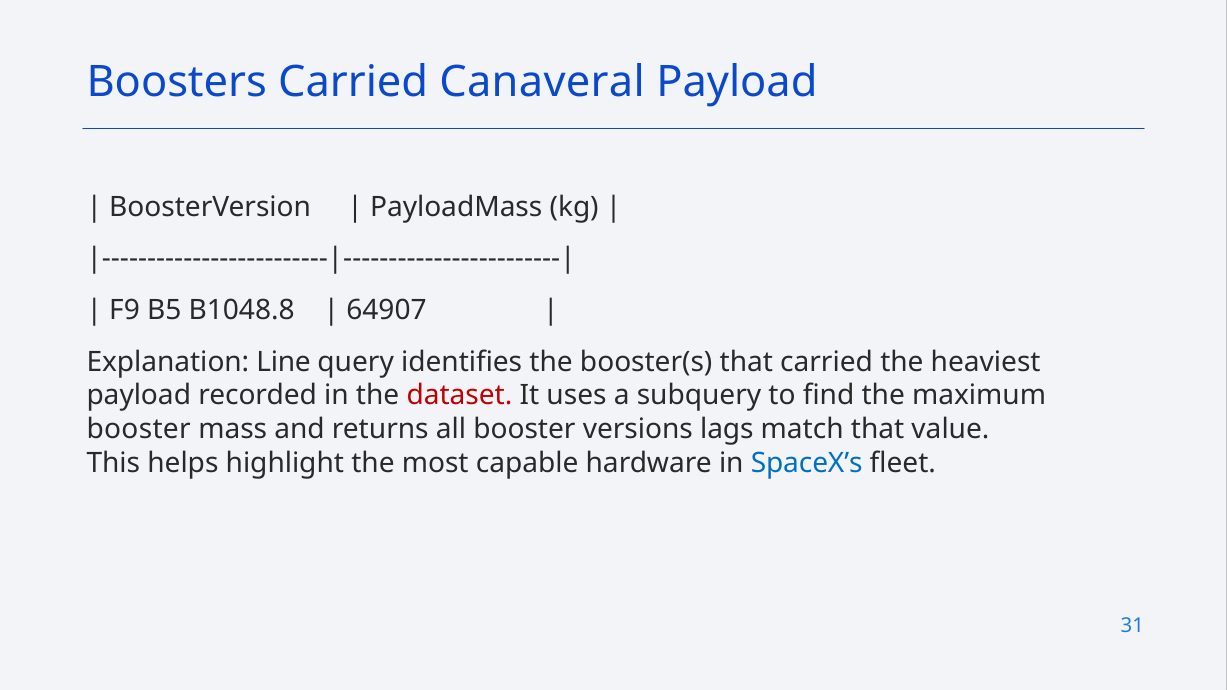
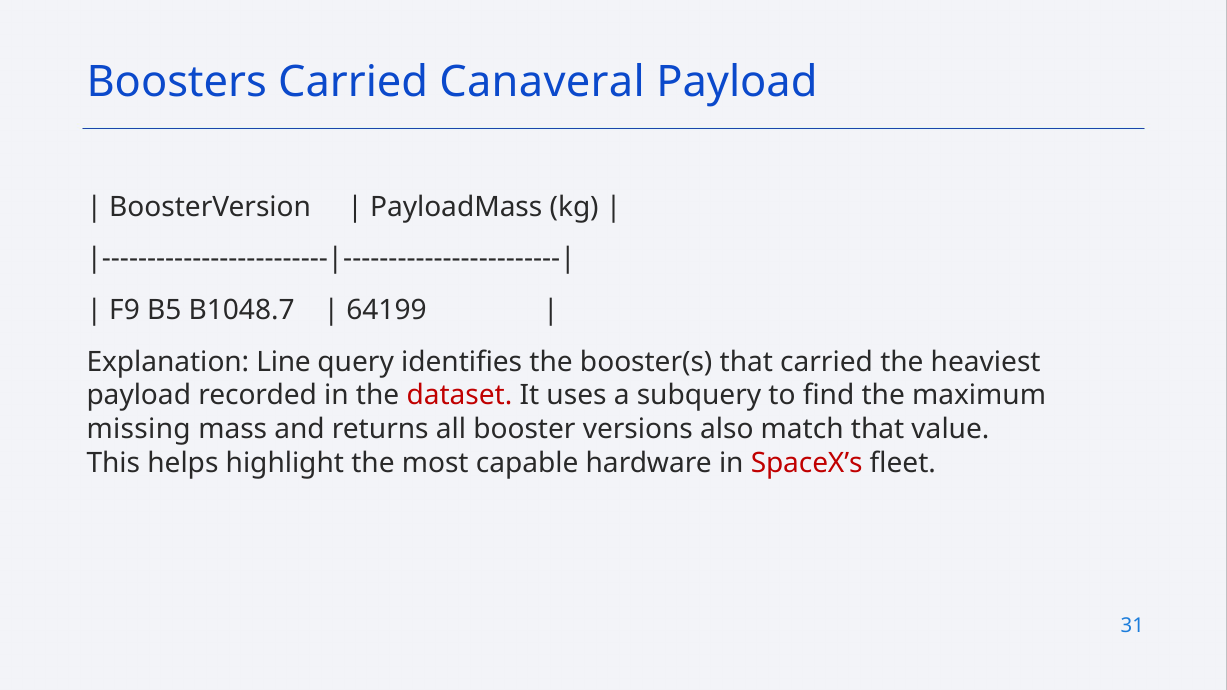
B1048.8: B1048.8 -> B1048.7
64907: 64907 -> 64199
booster at (139, 429): booster -> missing
lags: lags -> also
SpaceX’s colour: blue -> red
